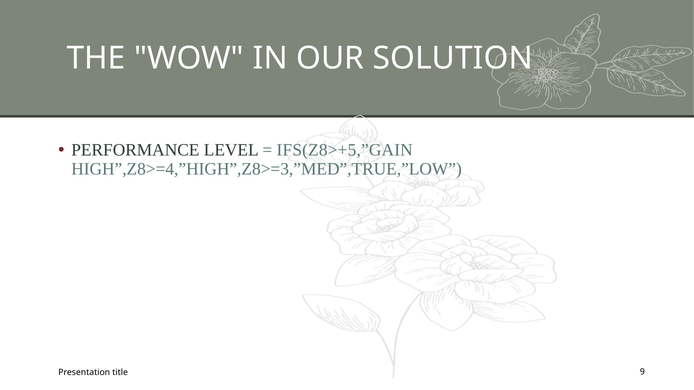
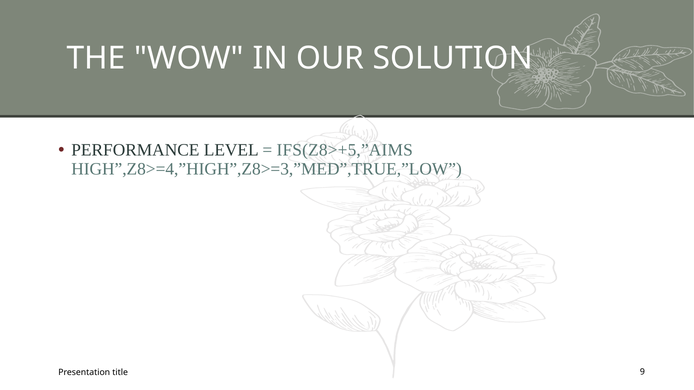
IFS(Z8>+5,”GAIN: IFS(Z8>+5,”GAIN -> IFS(Z8>+5,”AIMS
